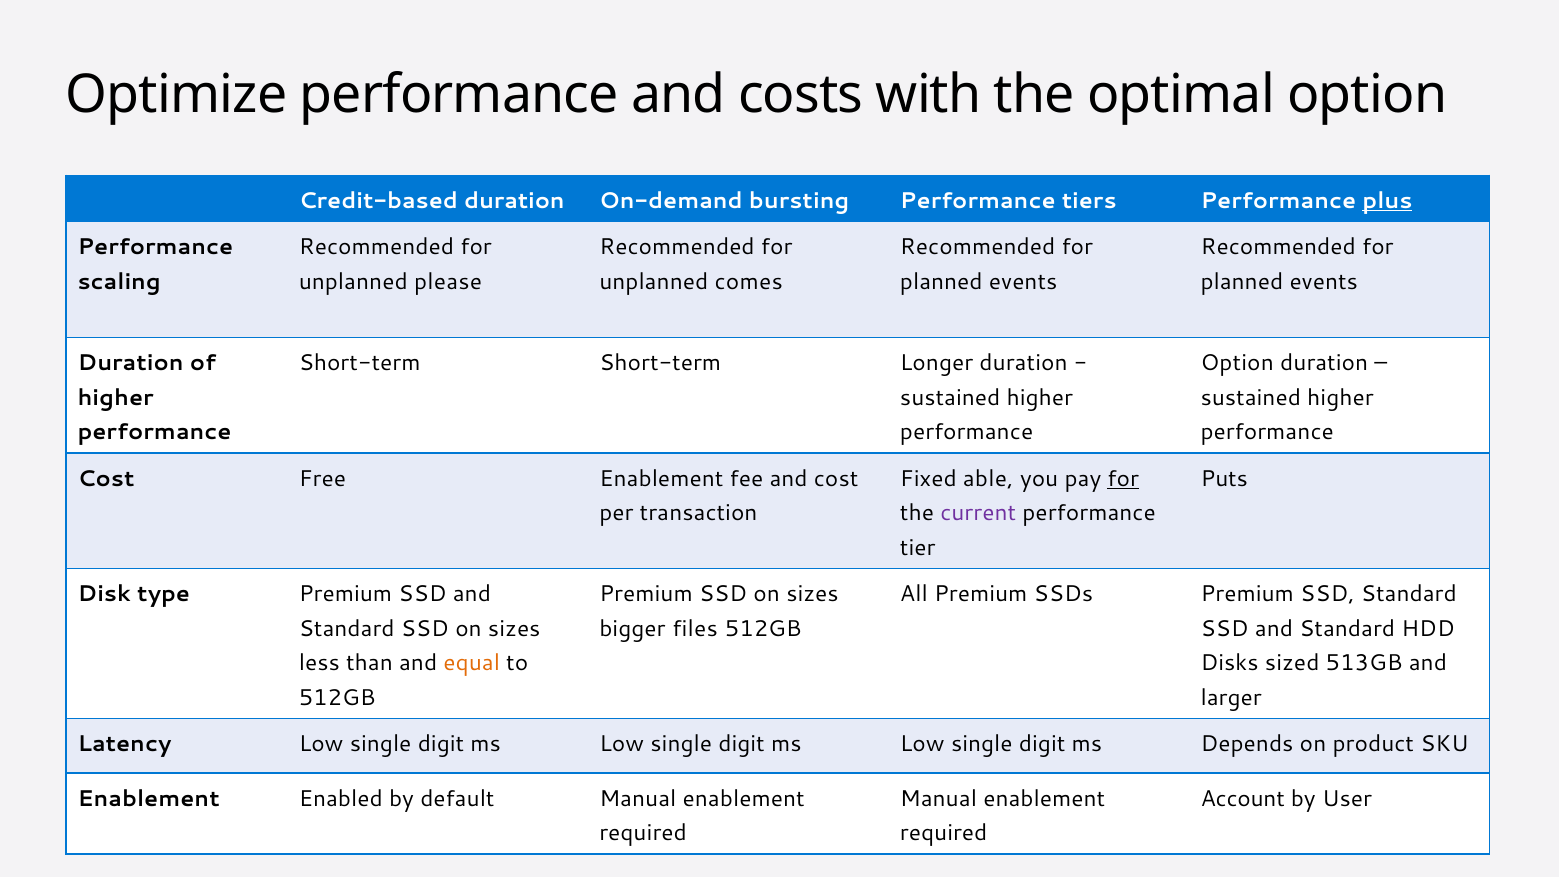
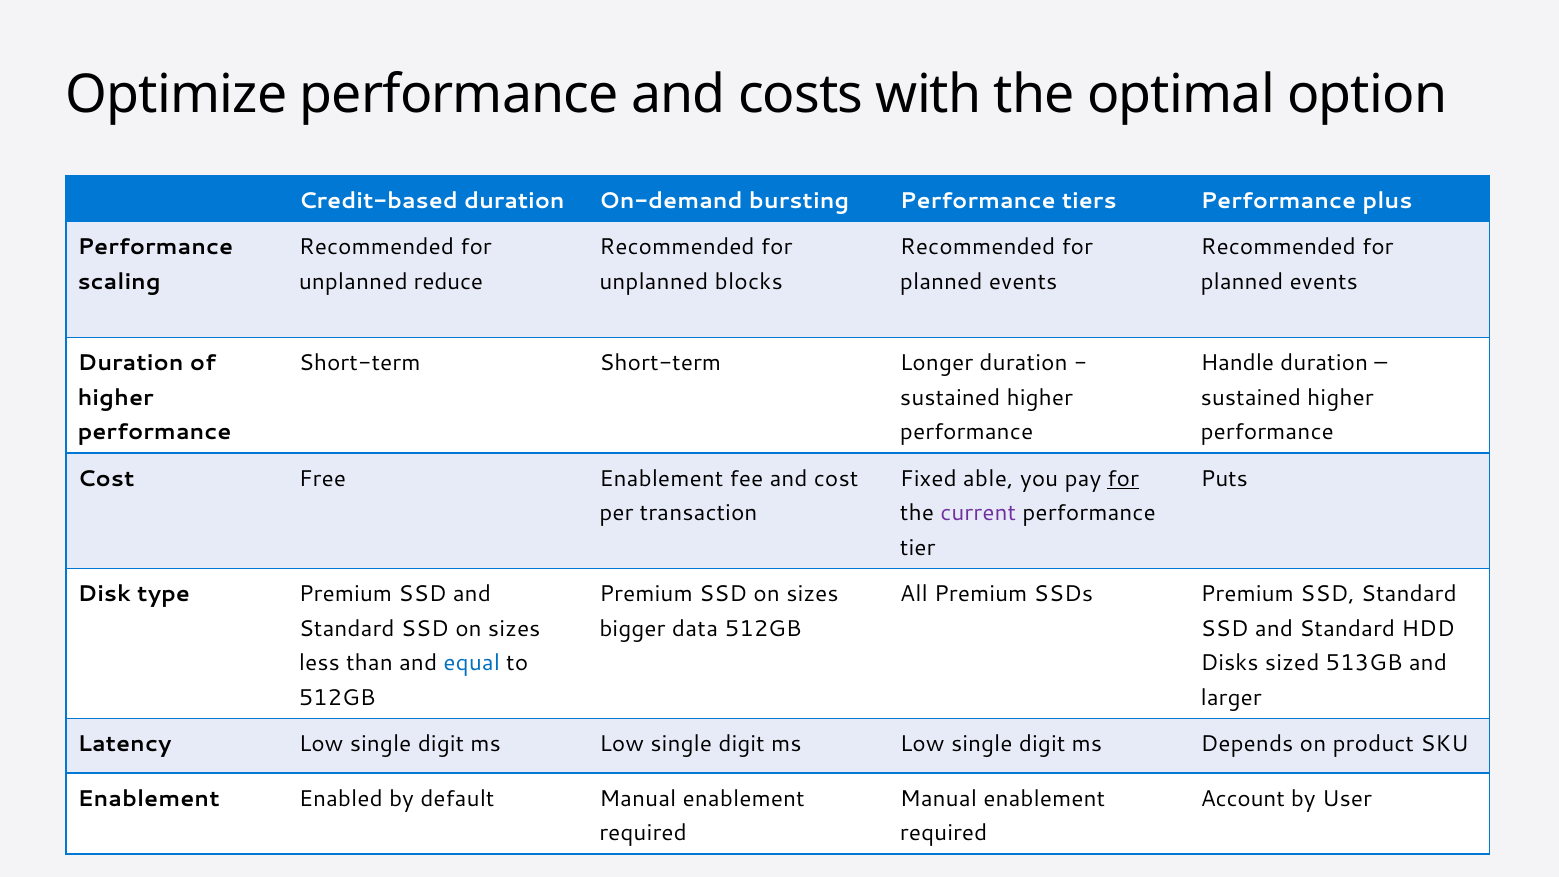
plus underline: present -> none
please: please -> reduce
comes: comes -> blocks
Option at (1237, 363): Option -> Handle
files: files -> data
equal colour: orange -> blue
